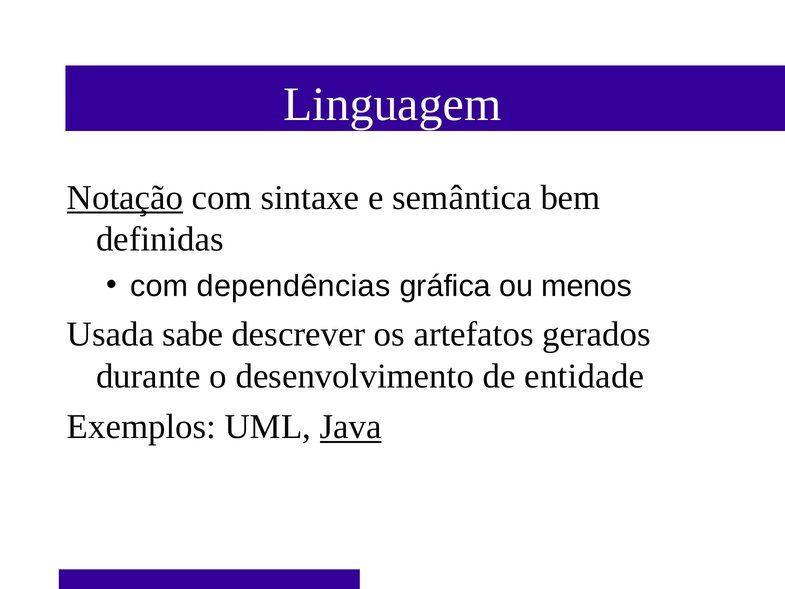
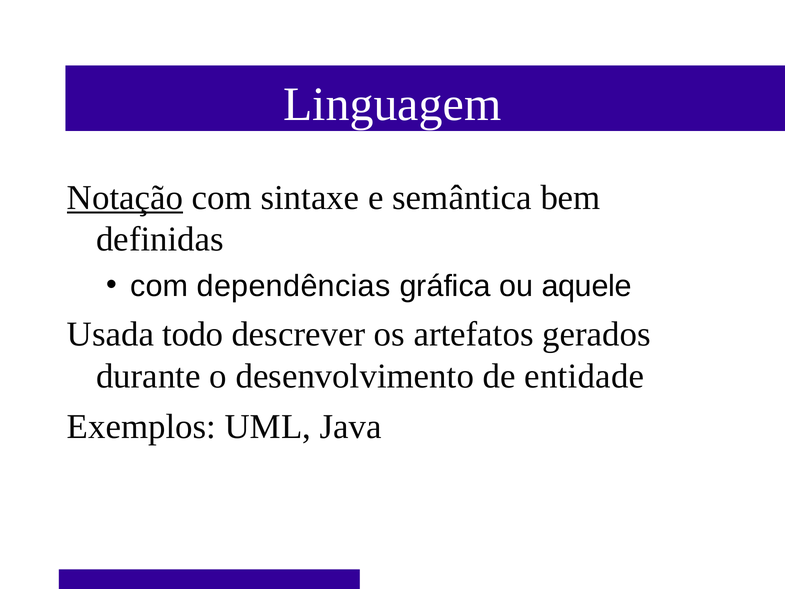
menos: menos -> aquele
sabe: sabe -> todo
Java underline: present -> none
